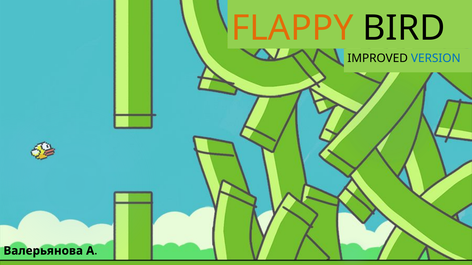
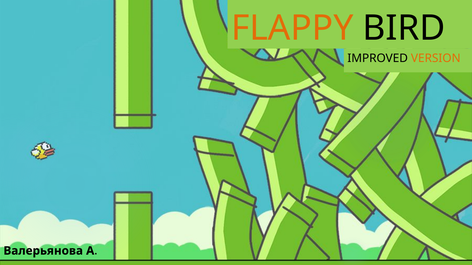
VERSION colour: blue -> orange
